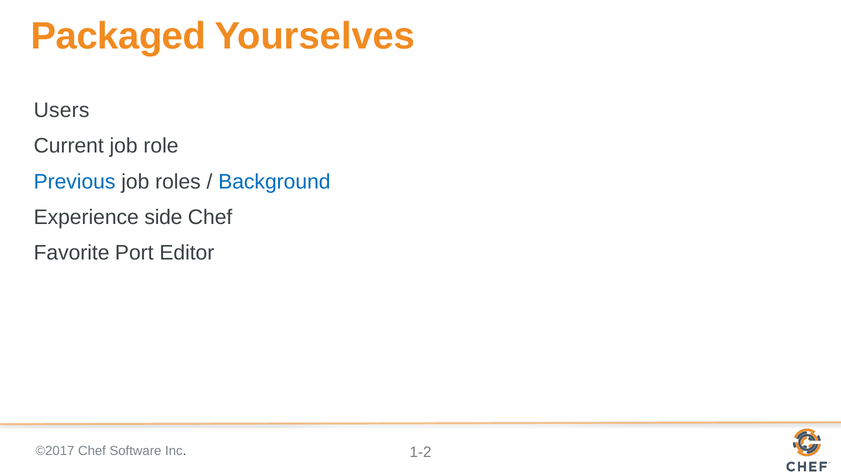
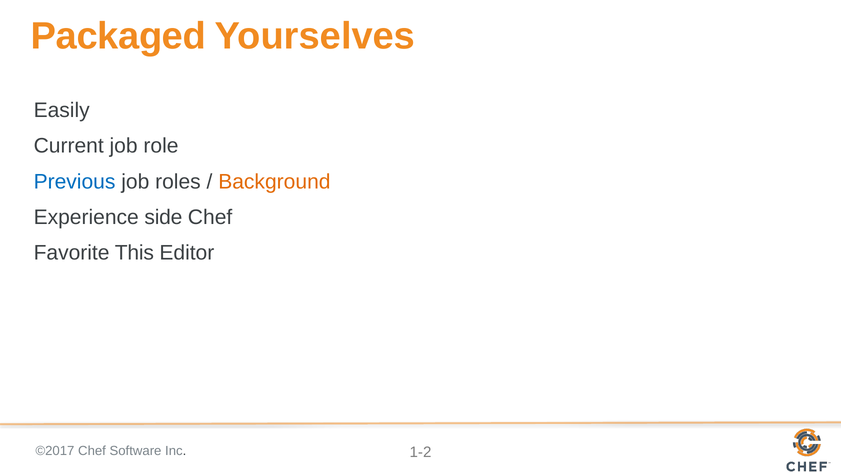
Users: Users -> Easily
Background colour: blue -> orange
Port: Port -> This
